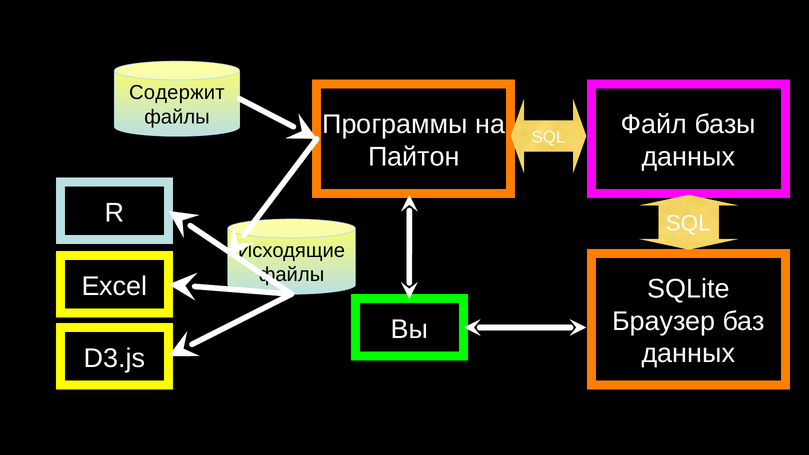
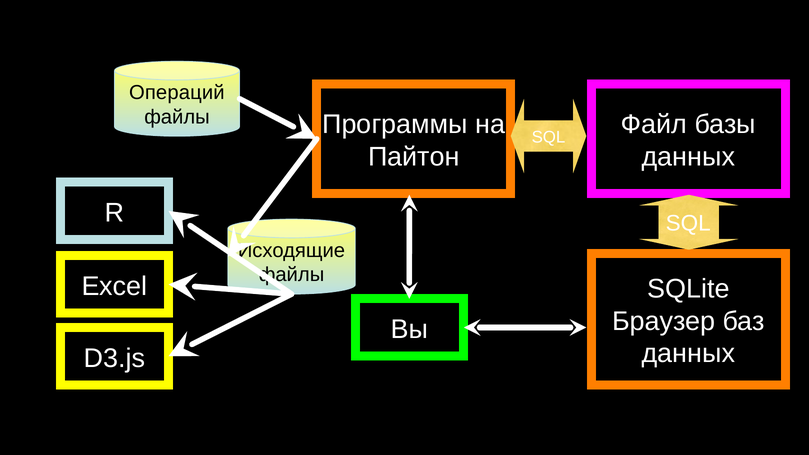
Содержит: Содержит -> Операций
